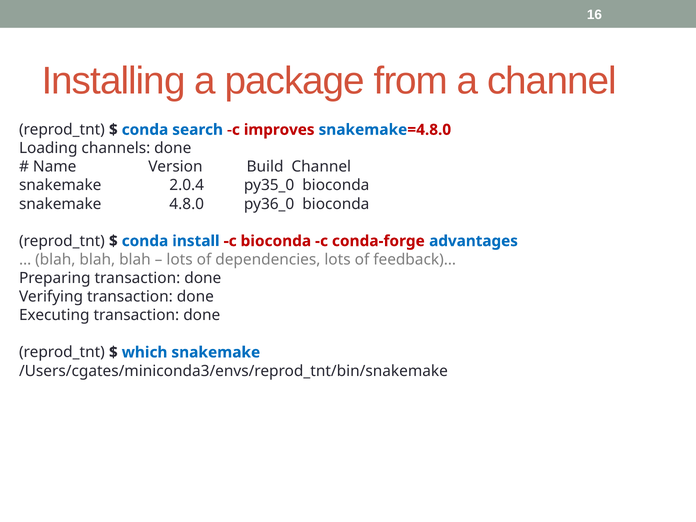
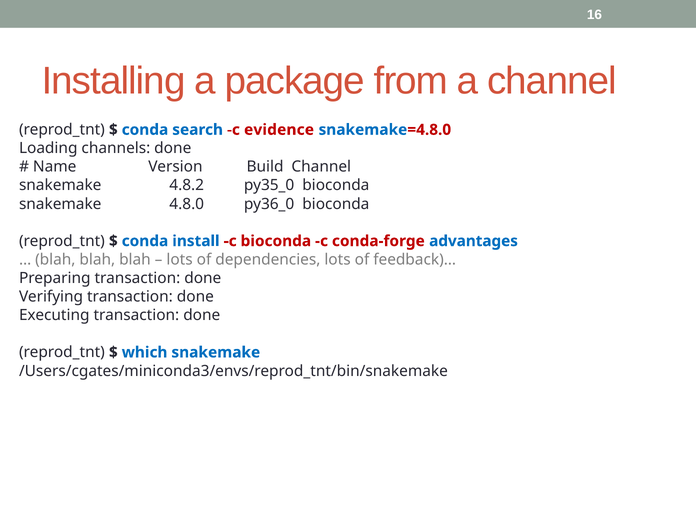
improves: improves -> evidence
2.0.4: 2.0.4 -> 4.8.2
